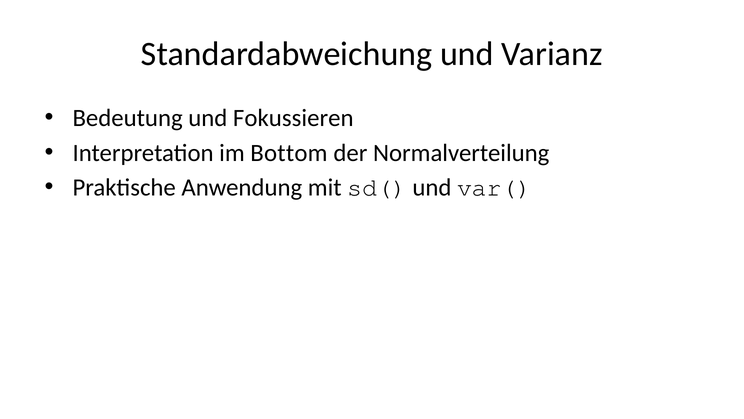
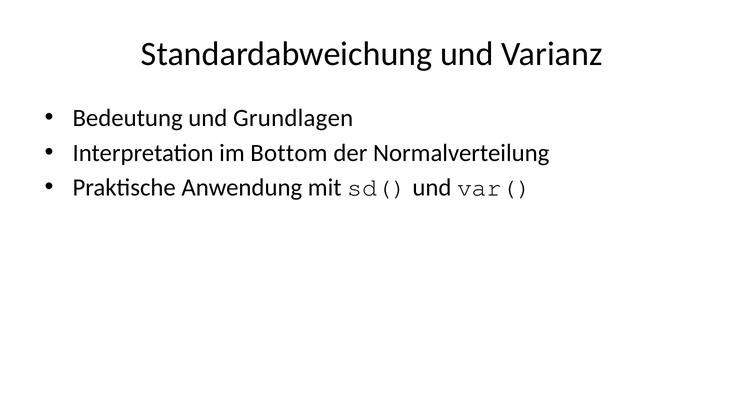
Fokussieren: Fokussieren -> Grundlagen
